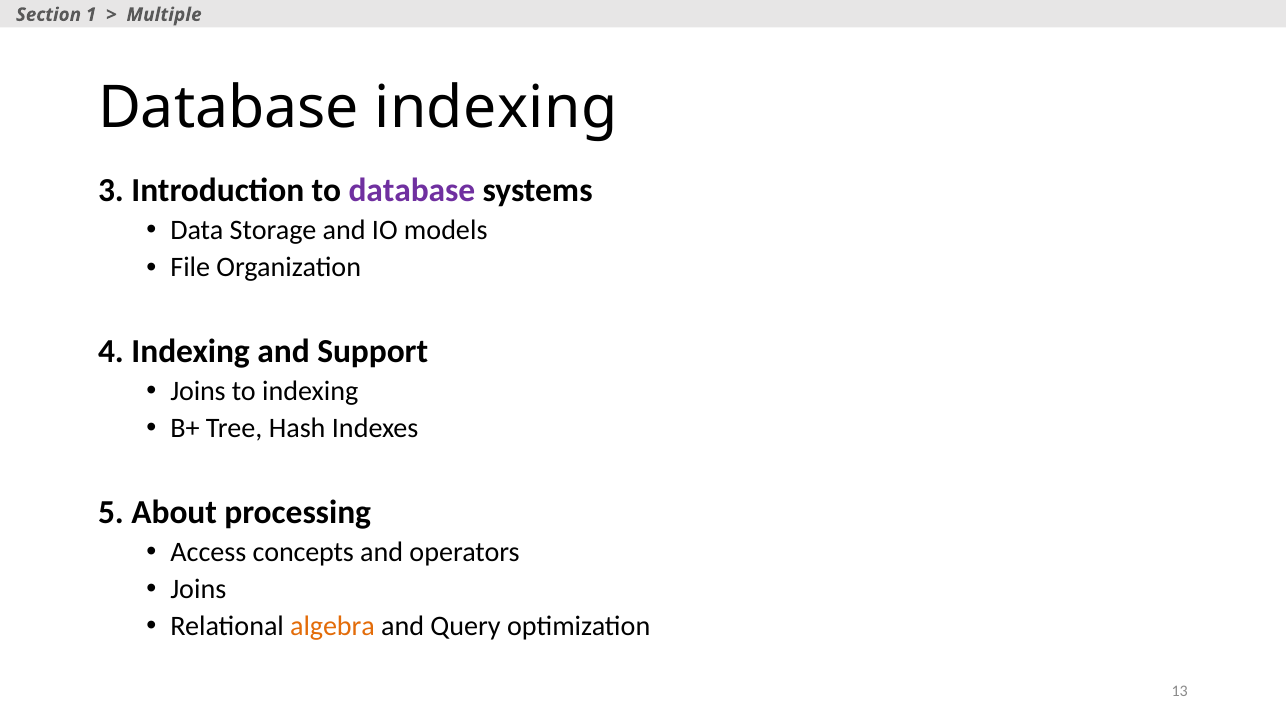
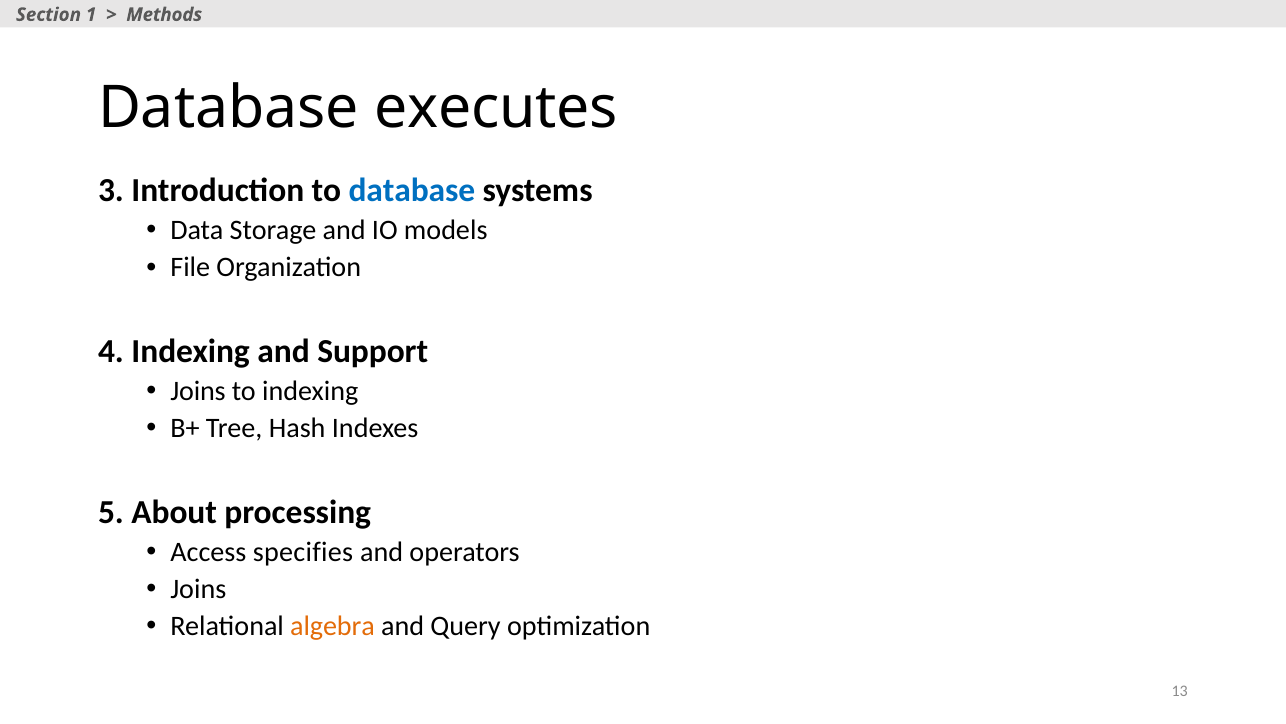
Multiple: Multiple -> Methods
Database indexing: indexing -> executes
database at (412, 190) colour: purple -> blue
concepts: concepts -> specifies
